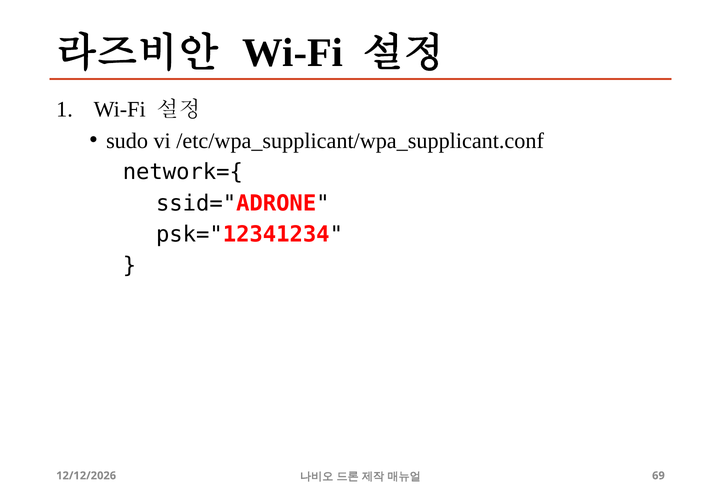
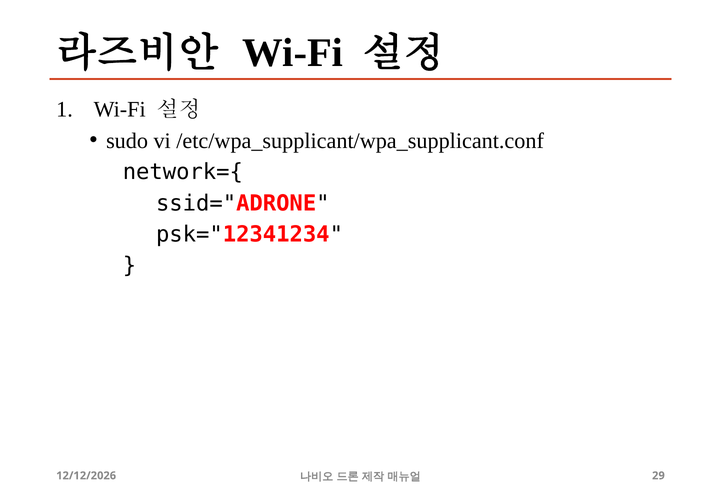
69: 69 -> 29
